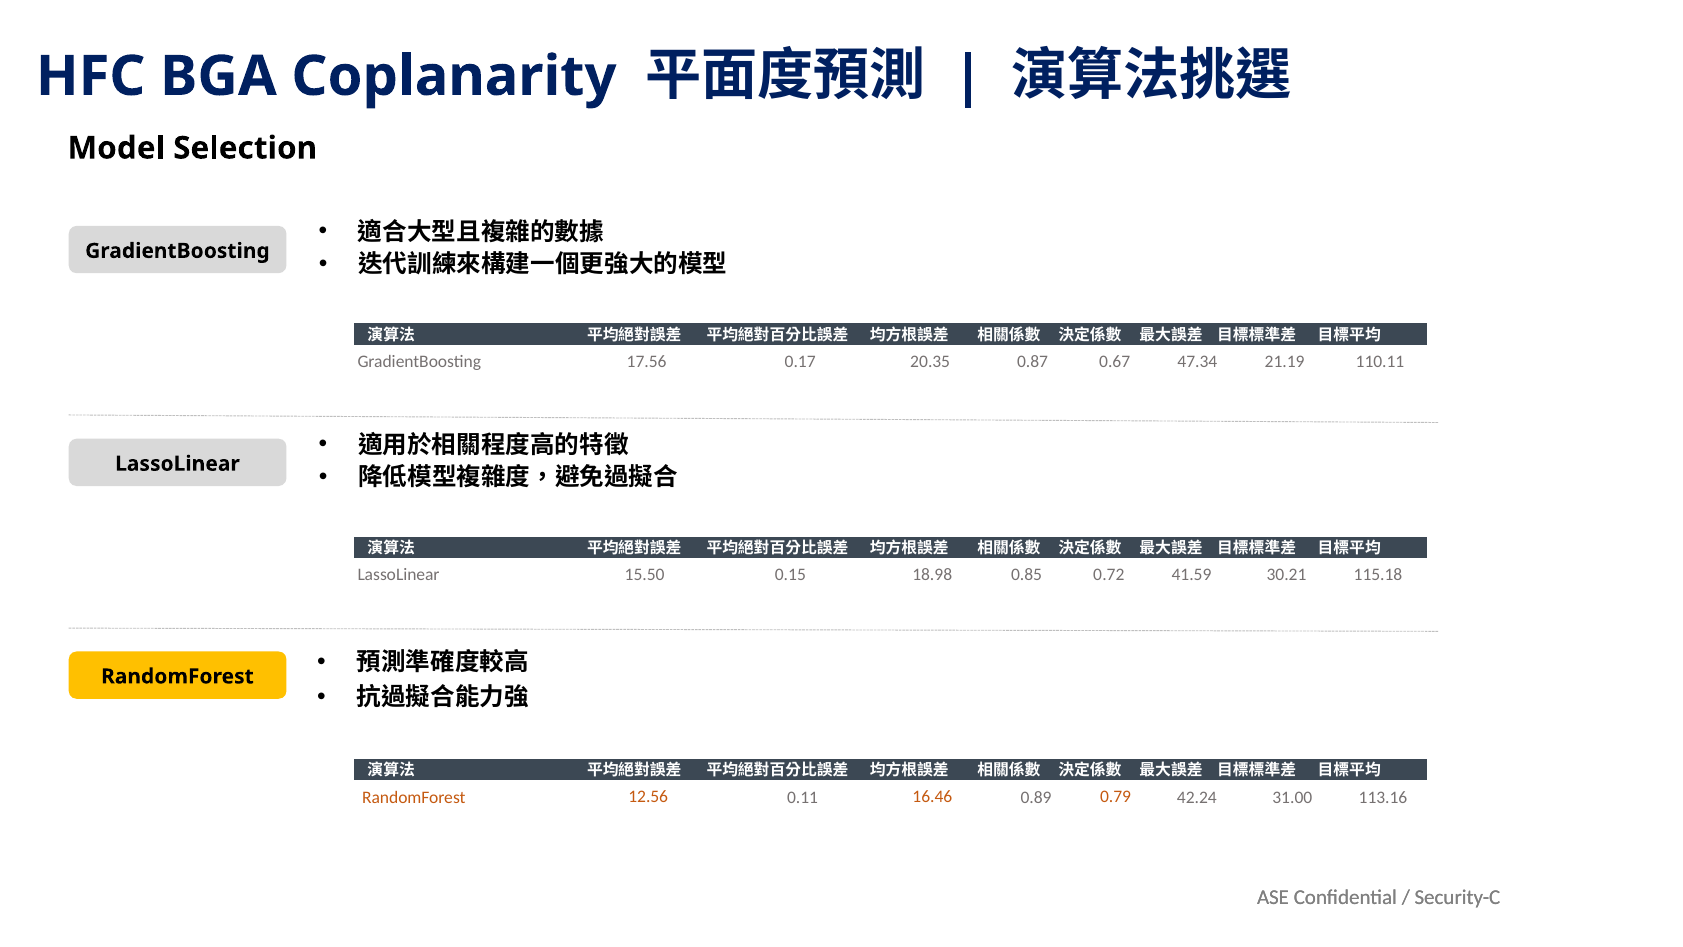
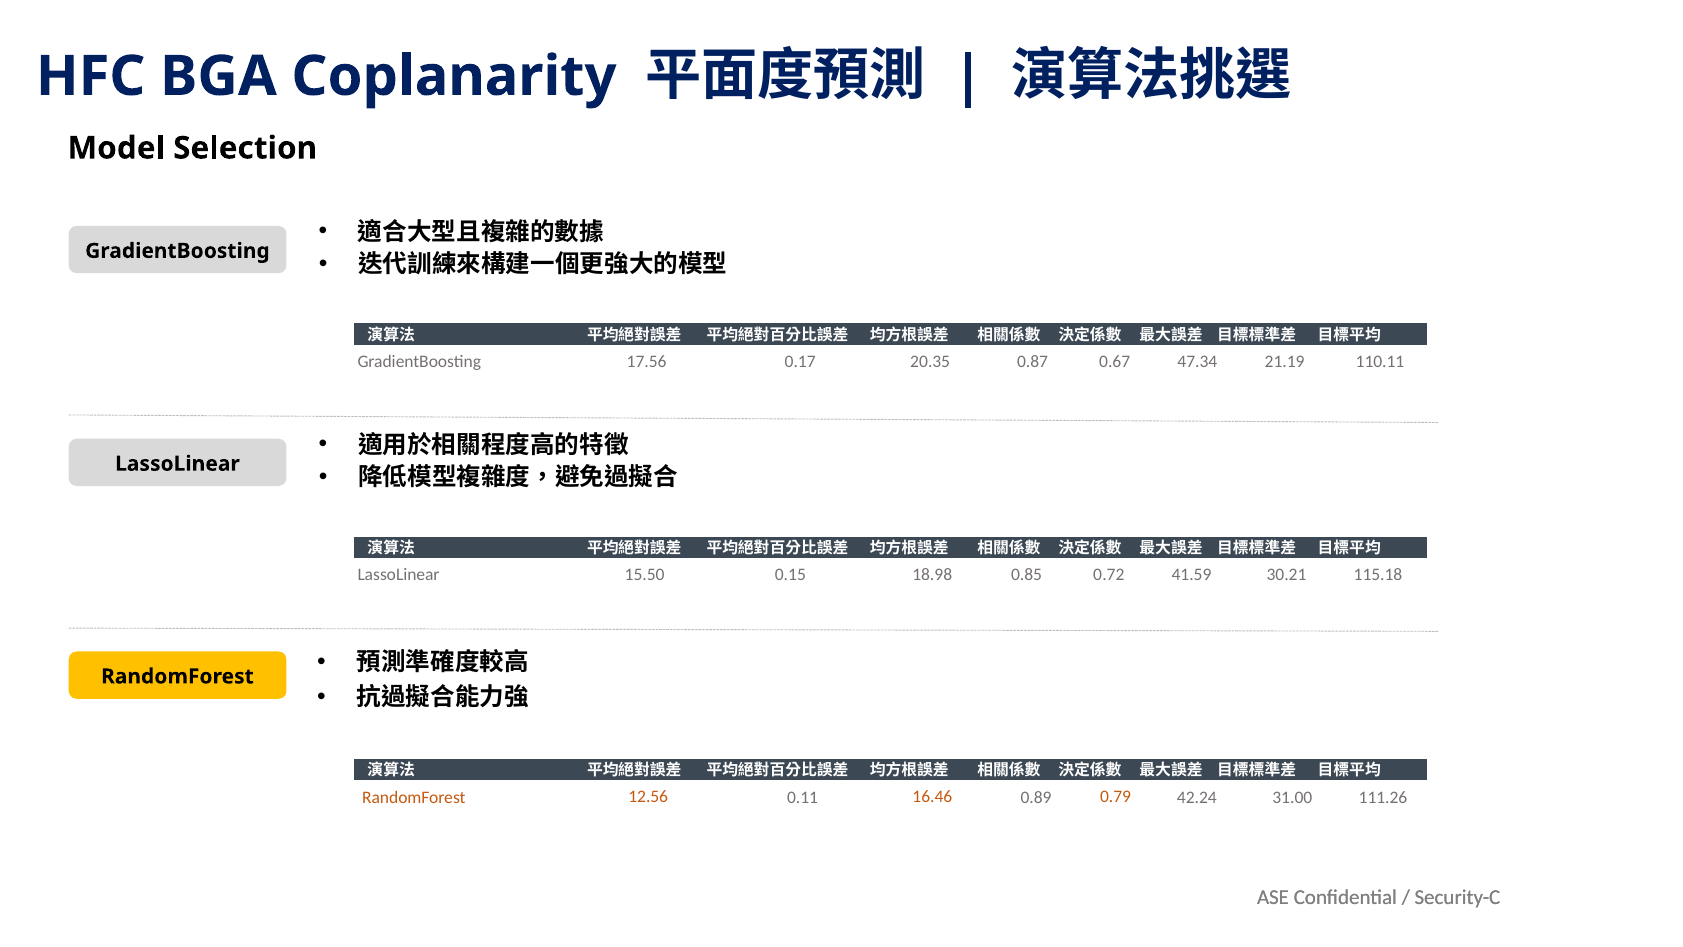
113.16: 113.16 -> 111.26
